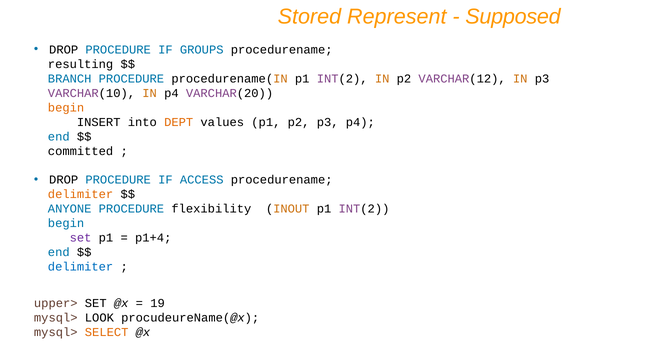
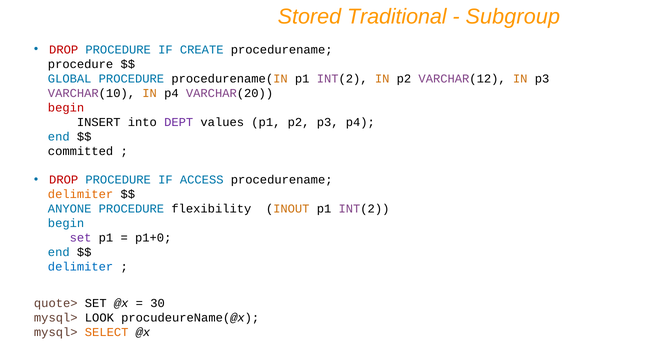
Represent: Represent -> Traditional
Supposed: Supposed -> Subgroup
DROP at (64, 50) colour: black -> red
GROUPS: GROUPS -> CREATE
resulting at (81, 64): resulting -> procedure
BRANCH: BRANCH -> GLOBAL
begin at (66, 108) colour: orange -> red
DEPT colour: orange -> purple
DROP at (64, 180) colour: black -> red
p1+4: p1+4 -> p1+0
upper>: upper> -> quote>
19: 19 -> 30
